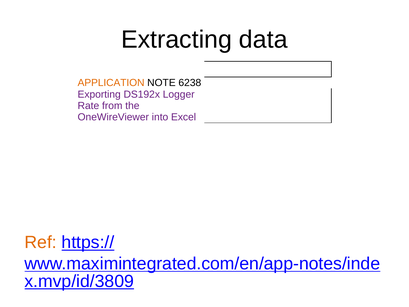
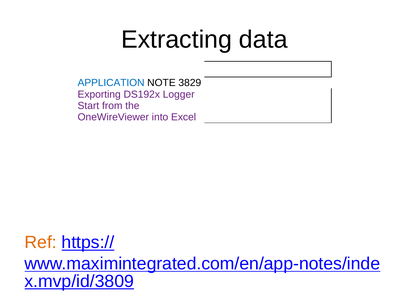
APPLICATION colour: orange -> blue
6238: 6238 -> 3829
Rate: Rate -> Start
